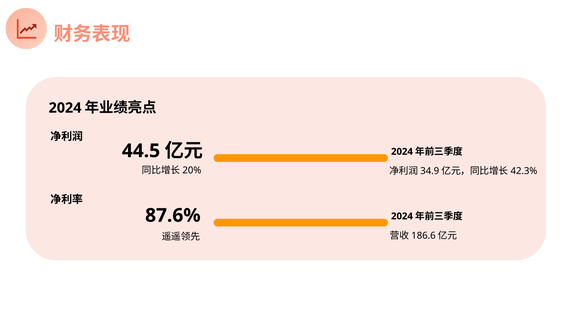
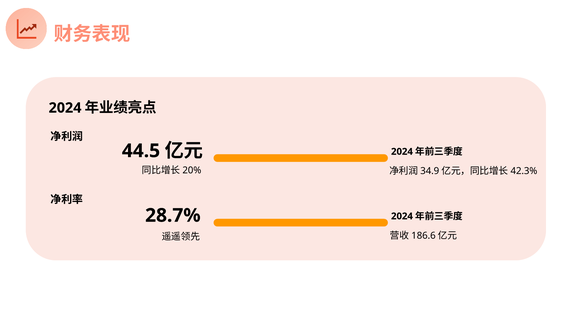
87.6%: 87.6% -> 28.7%
